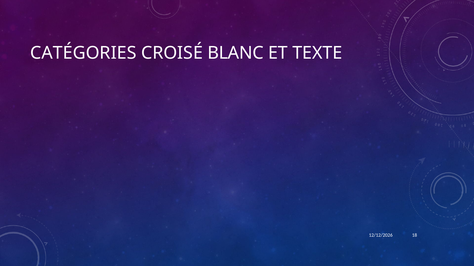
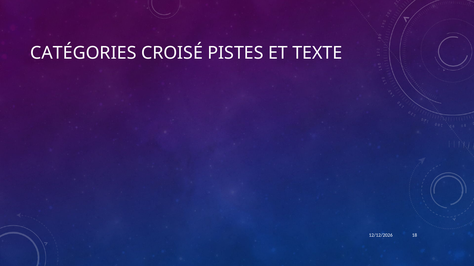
BLANC: BLANC -> PISTES
